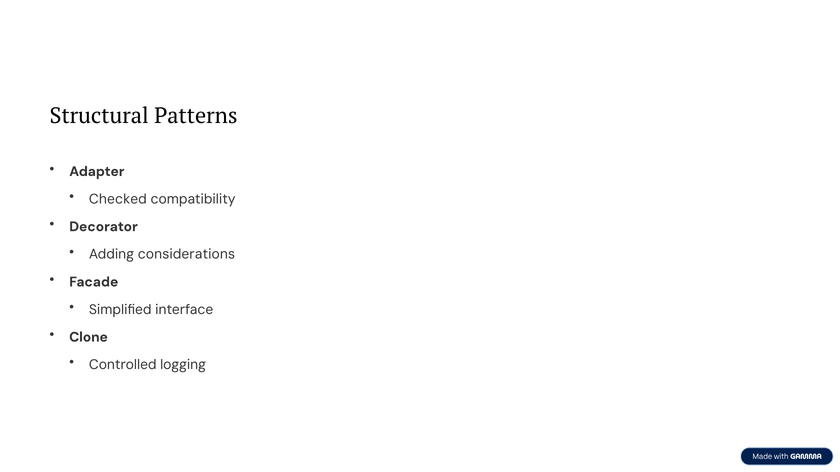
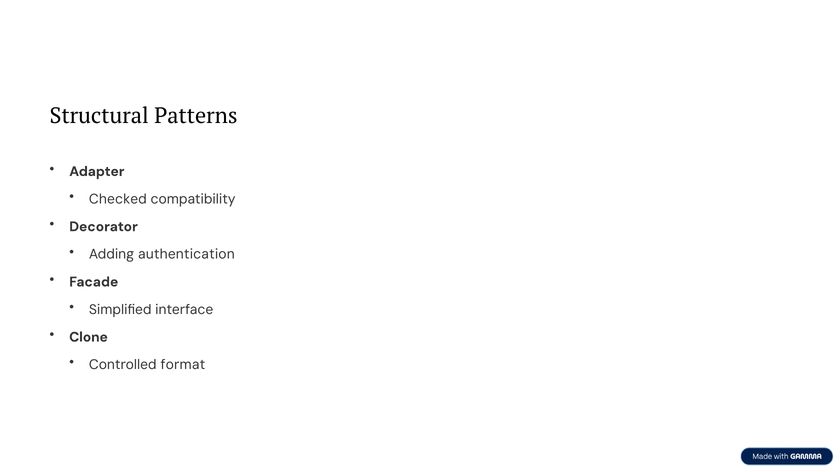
considerations: considerations -> authentication
logging: logging -> format
